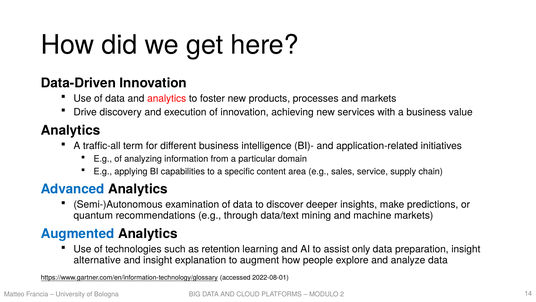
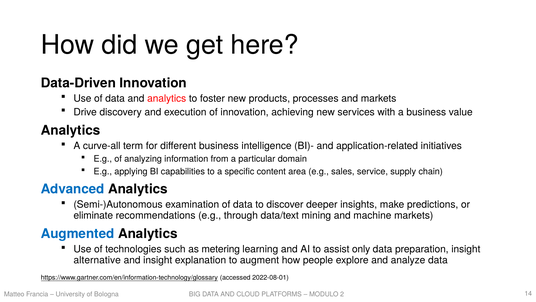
traffic-all: traffic-all -> curve-all
quantum: quantum -> eliminate
retention: retention -> metering
